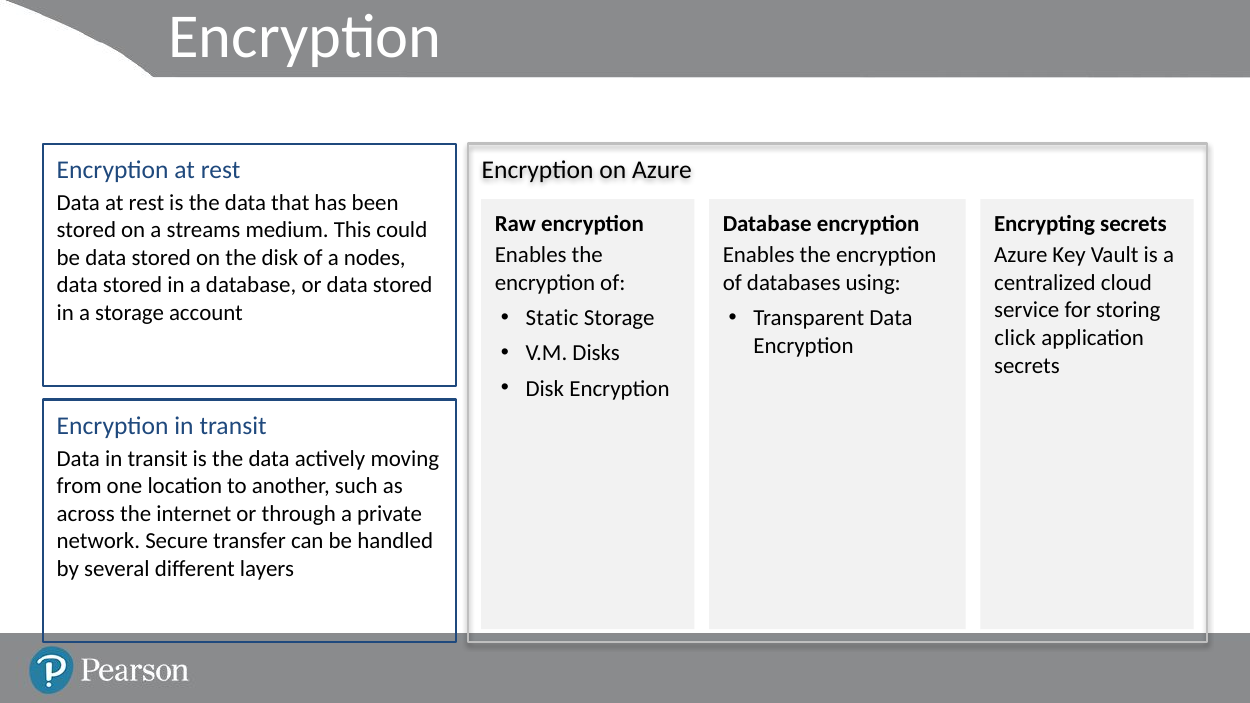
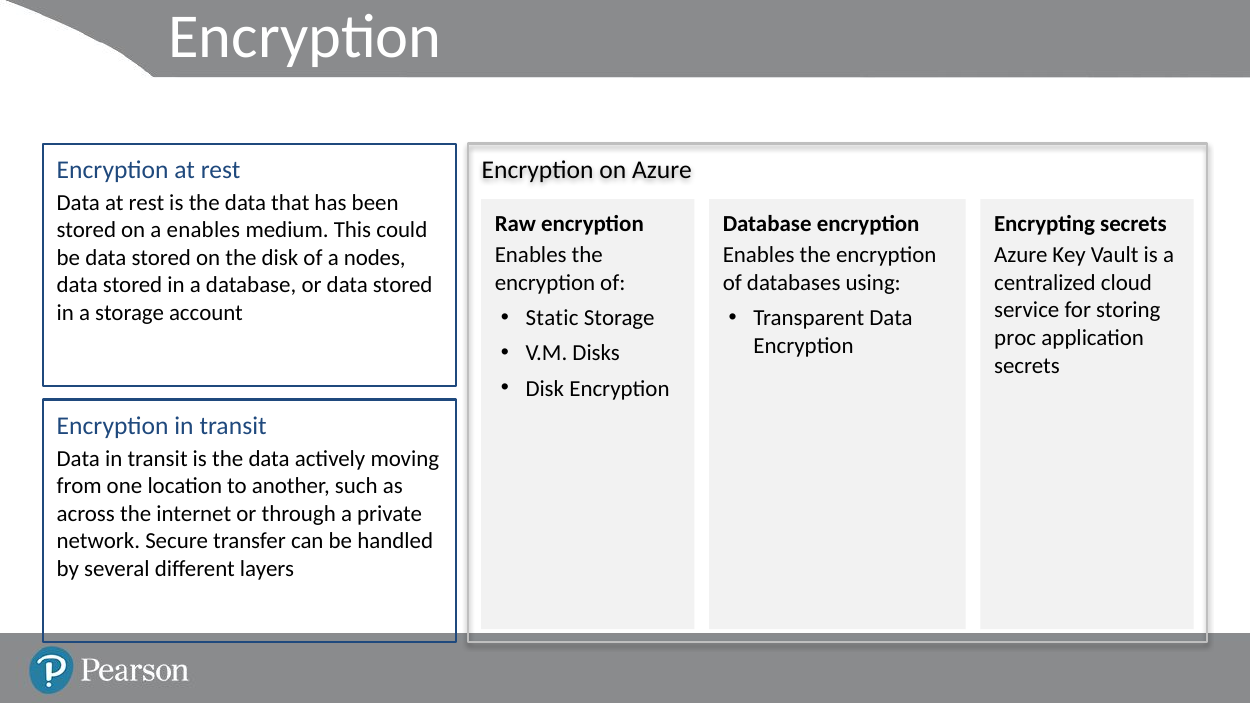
a streams: streams -> enables
click at (1015, 338): click -> proc
